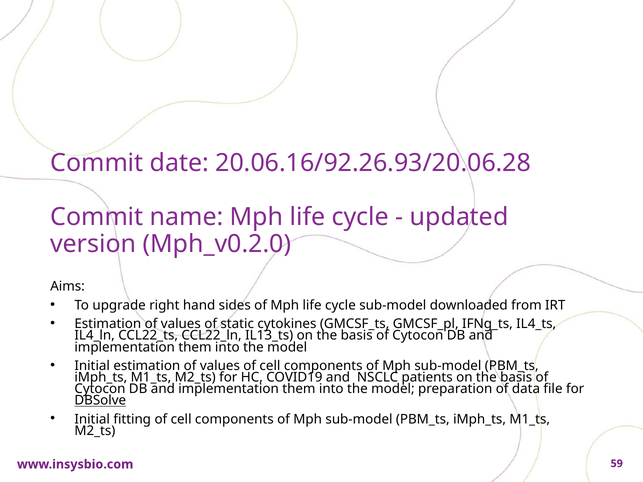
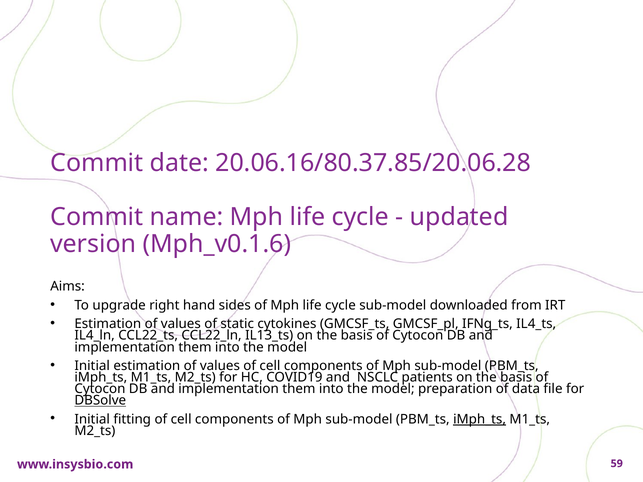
20.06.16/92.26.93/20.06.28: 20.06.16/92.26.93/20.06.28 -> 20.06.16/80.37.85/20.06.28
Mph_v0.2.0: Mph_v0.2.0 -> Mph_v0.1.6
iMph_ts at (480, 419) underline: none -> present
